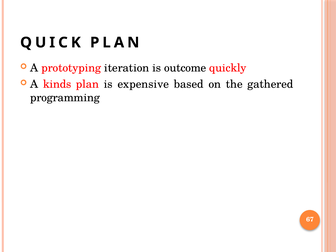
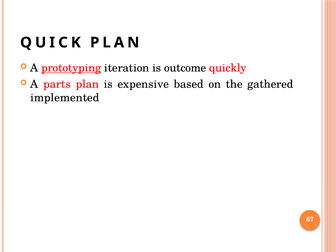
prototyping underline: none -> present
kinds: kinds -> parts
programming: programming -> implemented
